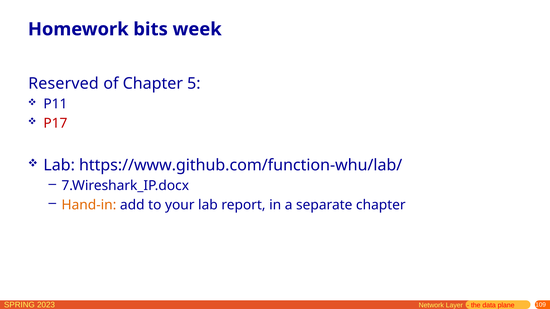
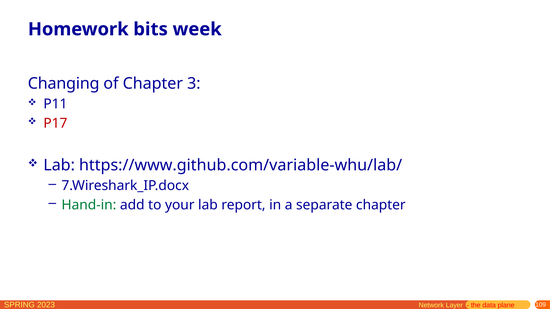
Reserved: Reserved -> Changing
5: 5 -> 3
https://www.github.com/function-whu/lab/: https://www.github.com/function-whu/lab/ -> https://www.github.com/variable-whu/lab/
Hand-in colour: orange -> green
